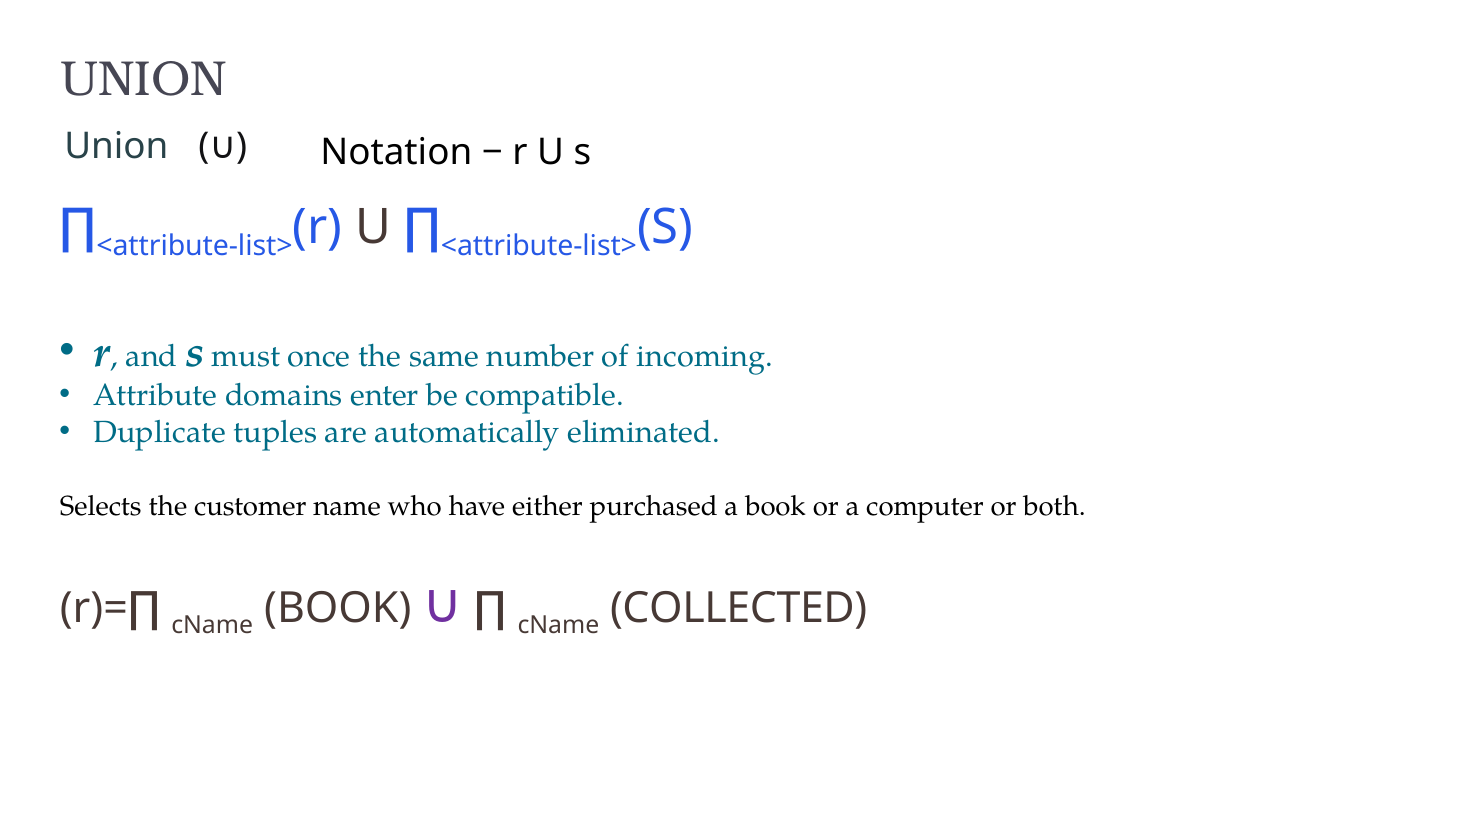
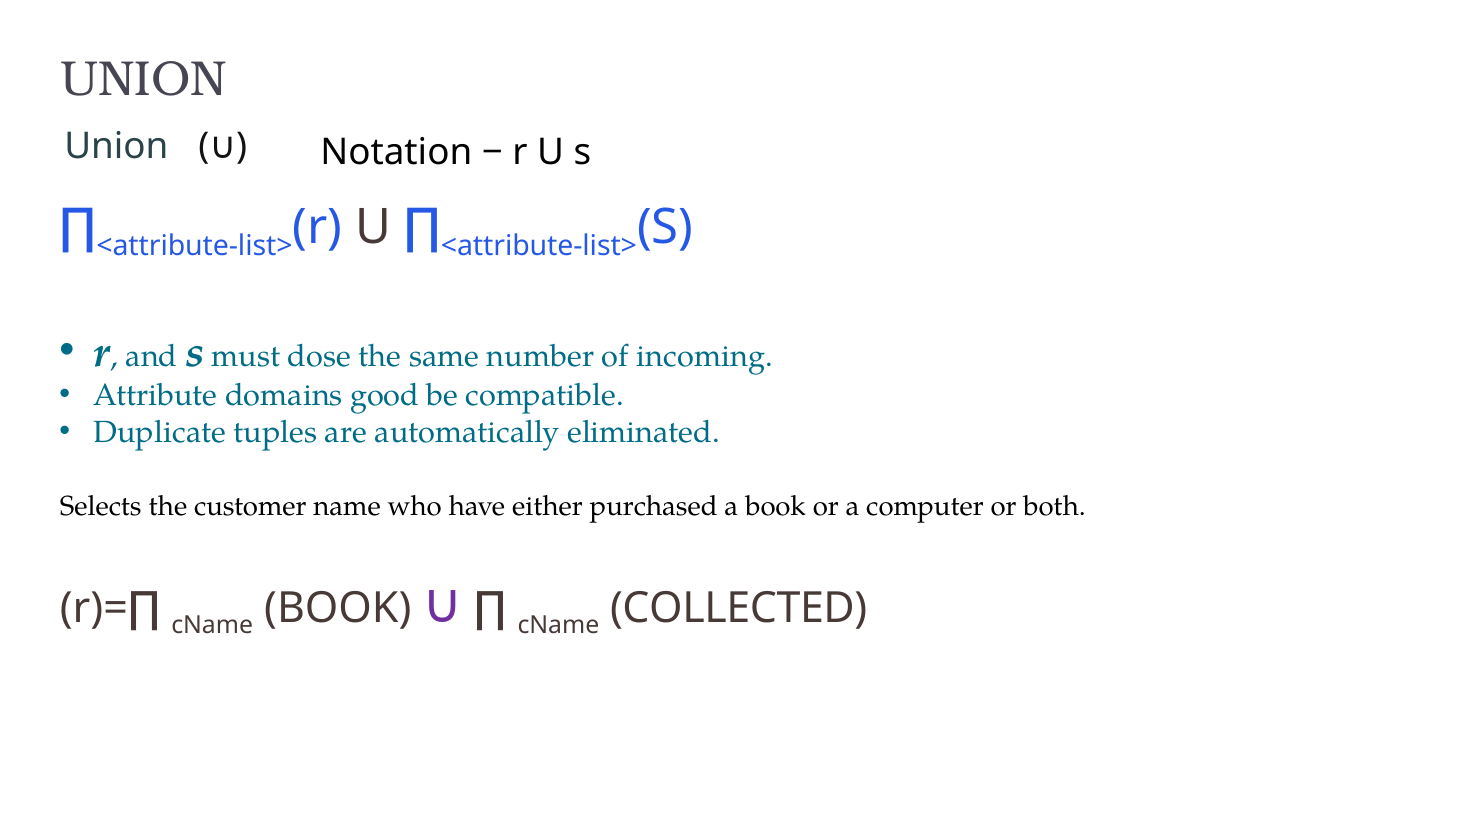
once: once -> dose
enter: enter -> good
